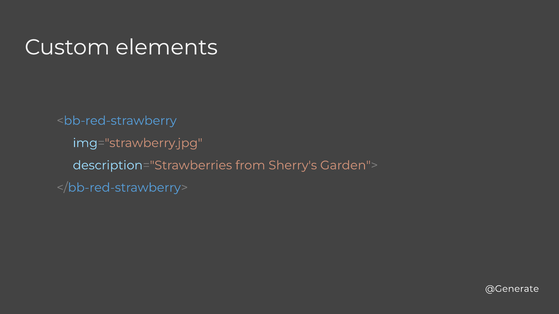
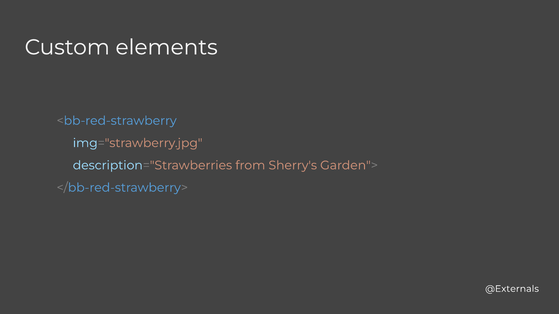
@Generate: @Generate -> @Externals
